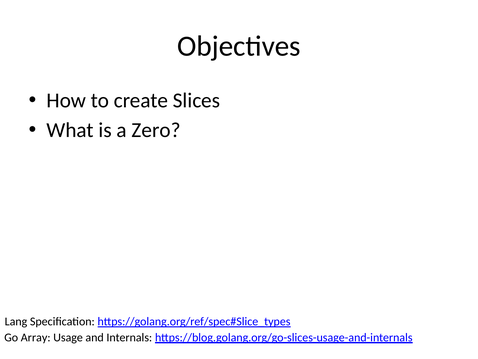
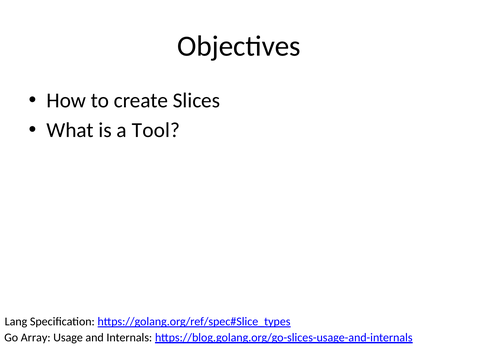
Zero: Zero -> Tool
